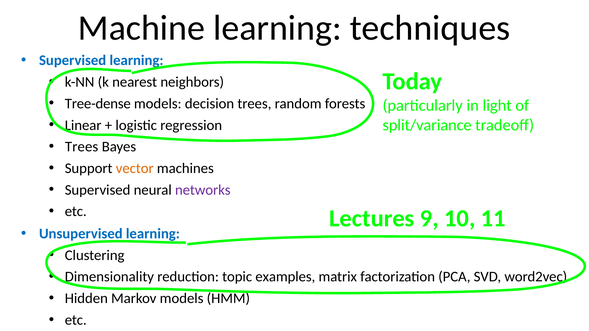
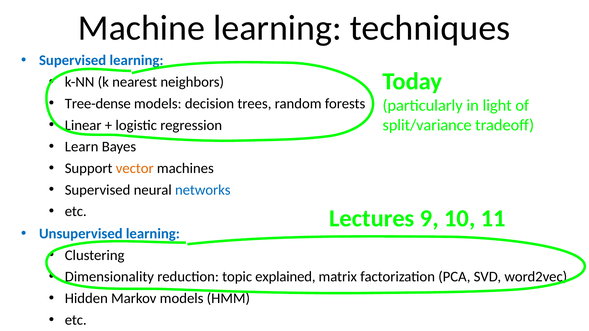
Trees at (82, 147): Trees -> Learn
networks colour: purple -> blue
examples: examples -> explained
